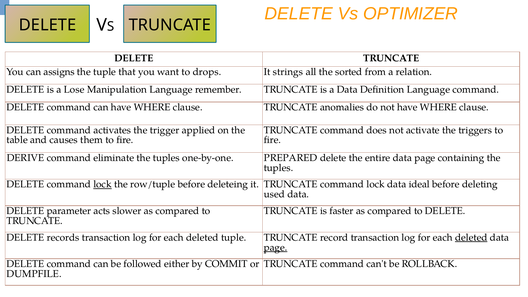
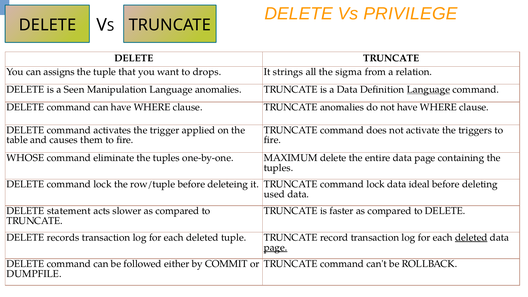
OPTIMIZER: OPTIMIZER -> PRIVILEGE
sorted: sorted -> sigma
Lose: Lose -> Seen
Language remember: remember -> anomalies
Language at (428, 90) underline: none -> present
DERIVE: DERIVE -> WHOSE
PREPARED: PREPARED -> MAXIMUM
lock at (102, 184) underline: present -> none
parameter: parameter -> statement
